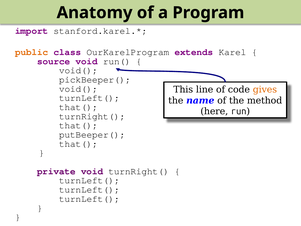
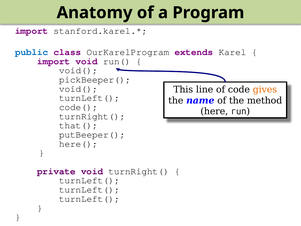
public colour: orange -> blue
source at (54, 61): source -> import
that( at (78, 107): that( -> code(
that( at (78, 144): that( -> here(
